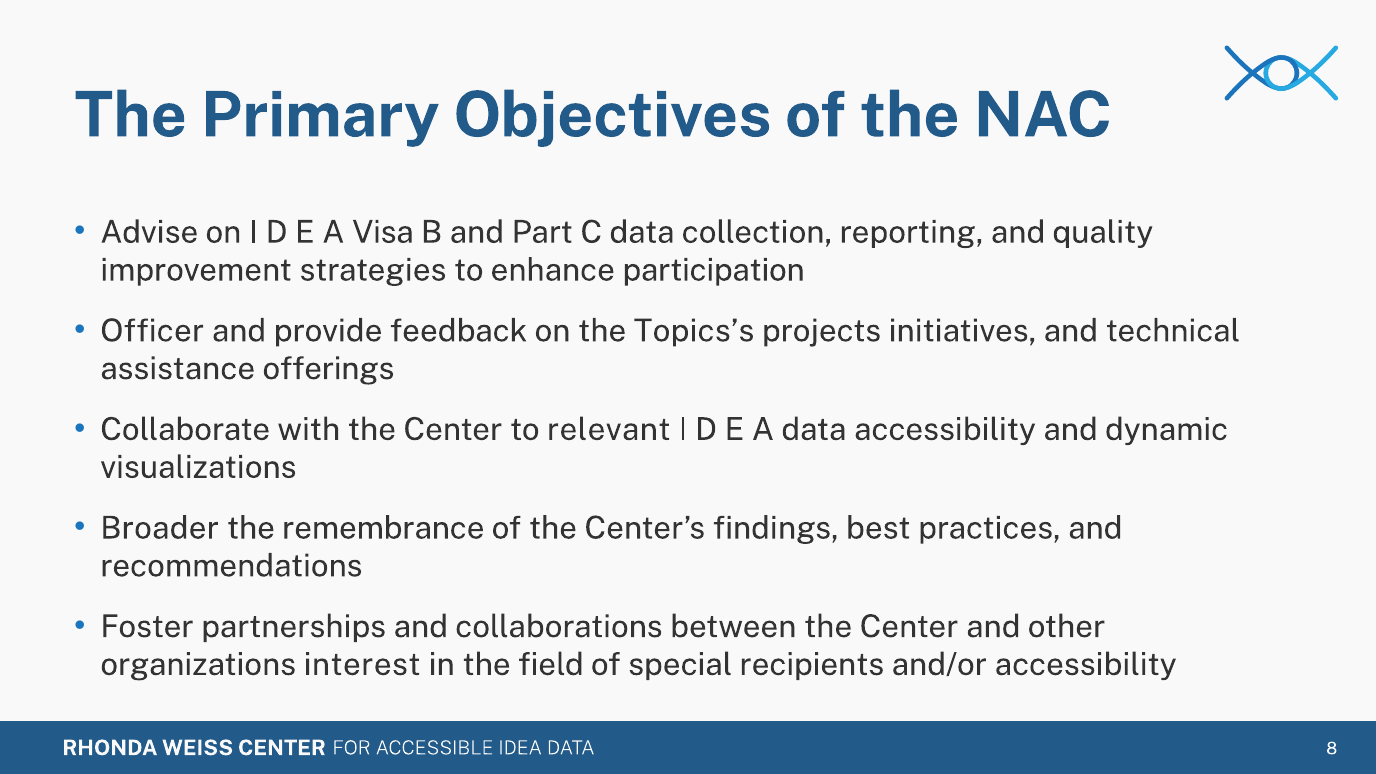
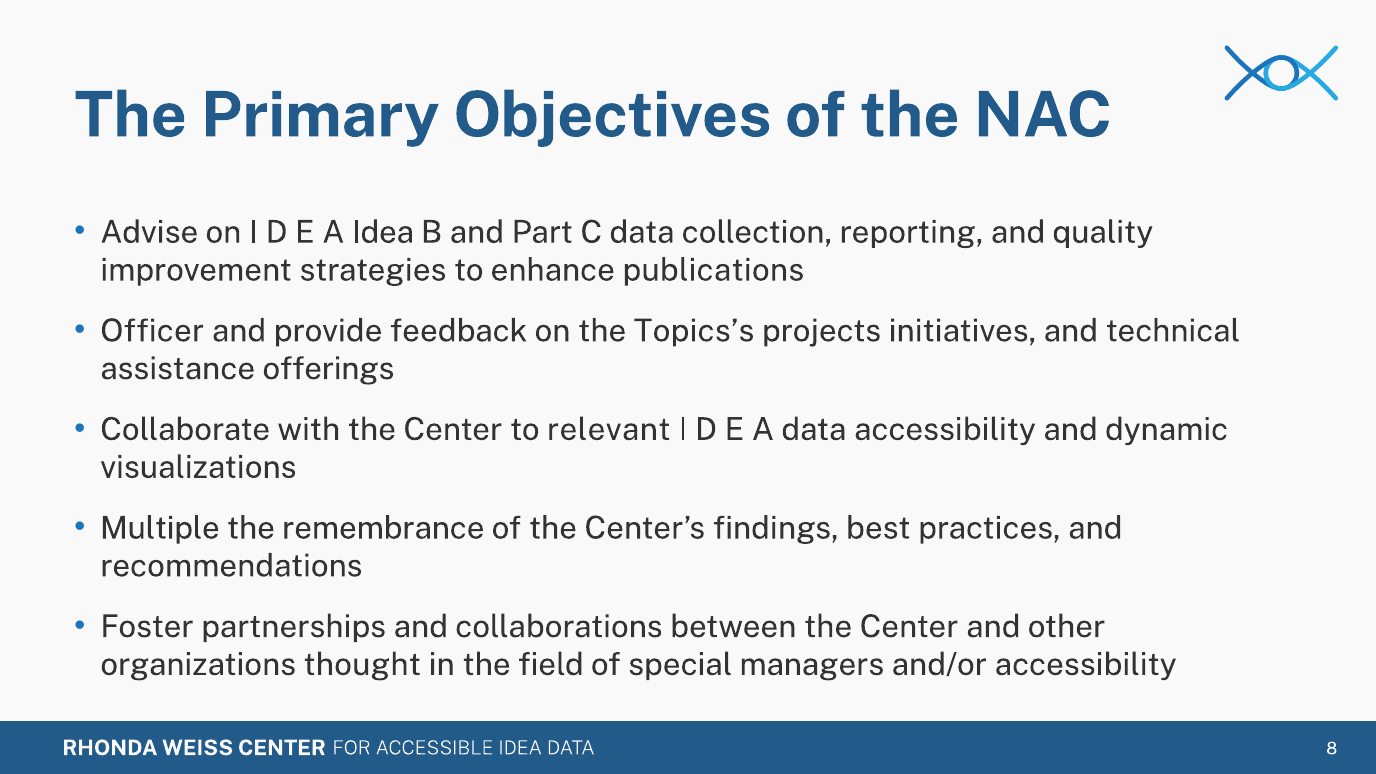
Visa: Visa -> Idea
participation: participation -> publications
Broader: Broader -> Multiple
interest: interest -> thought
recipients: recipients -> managers
